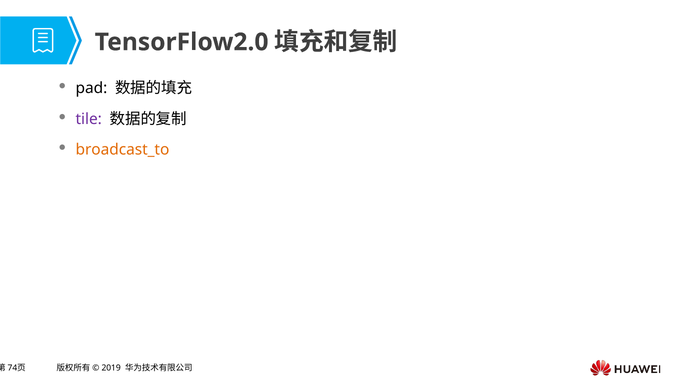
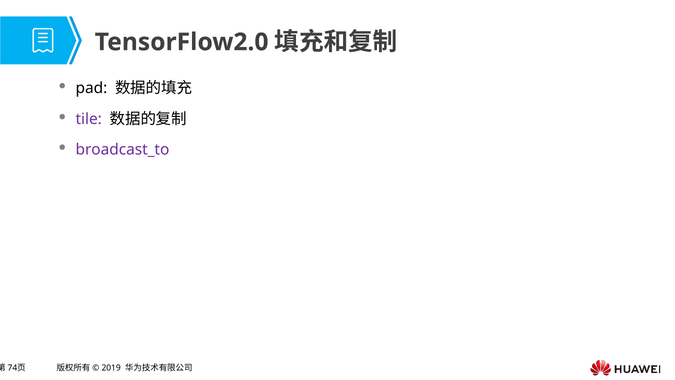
broadcast_to colour: orange -> purple
